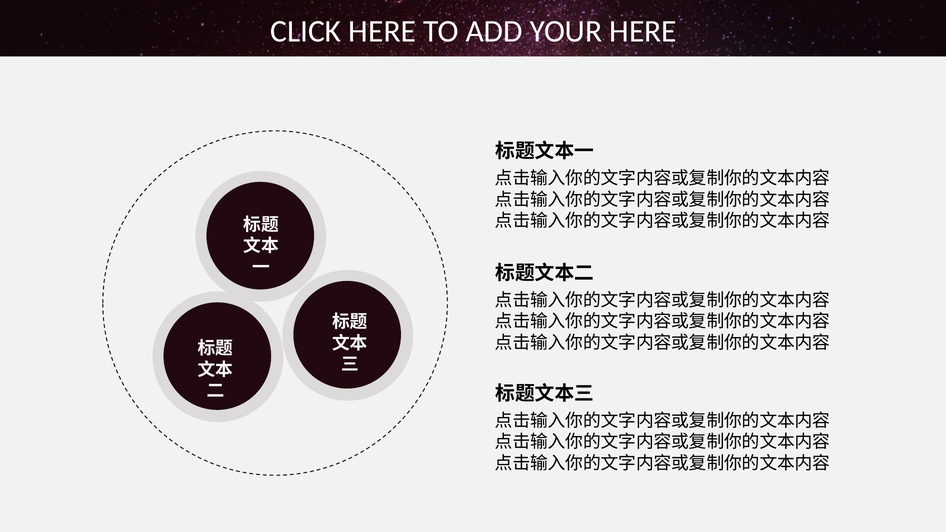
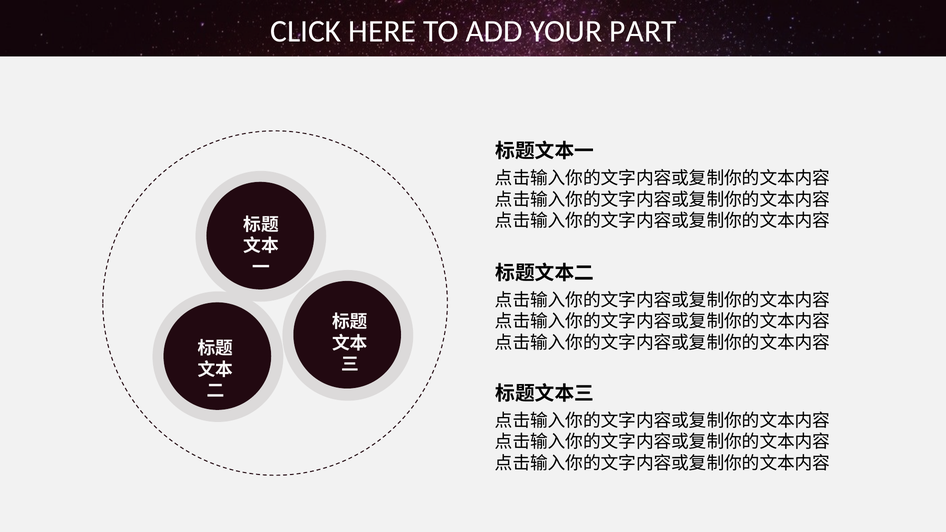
YOUR HERE: HERE -> PART
